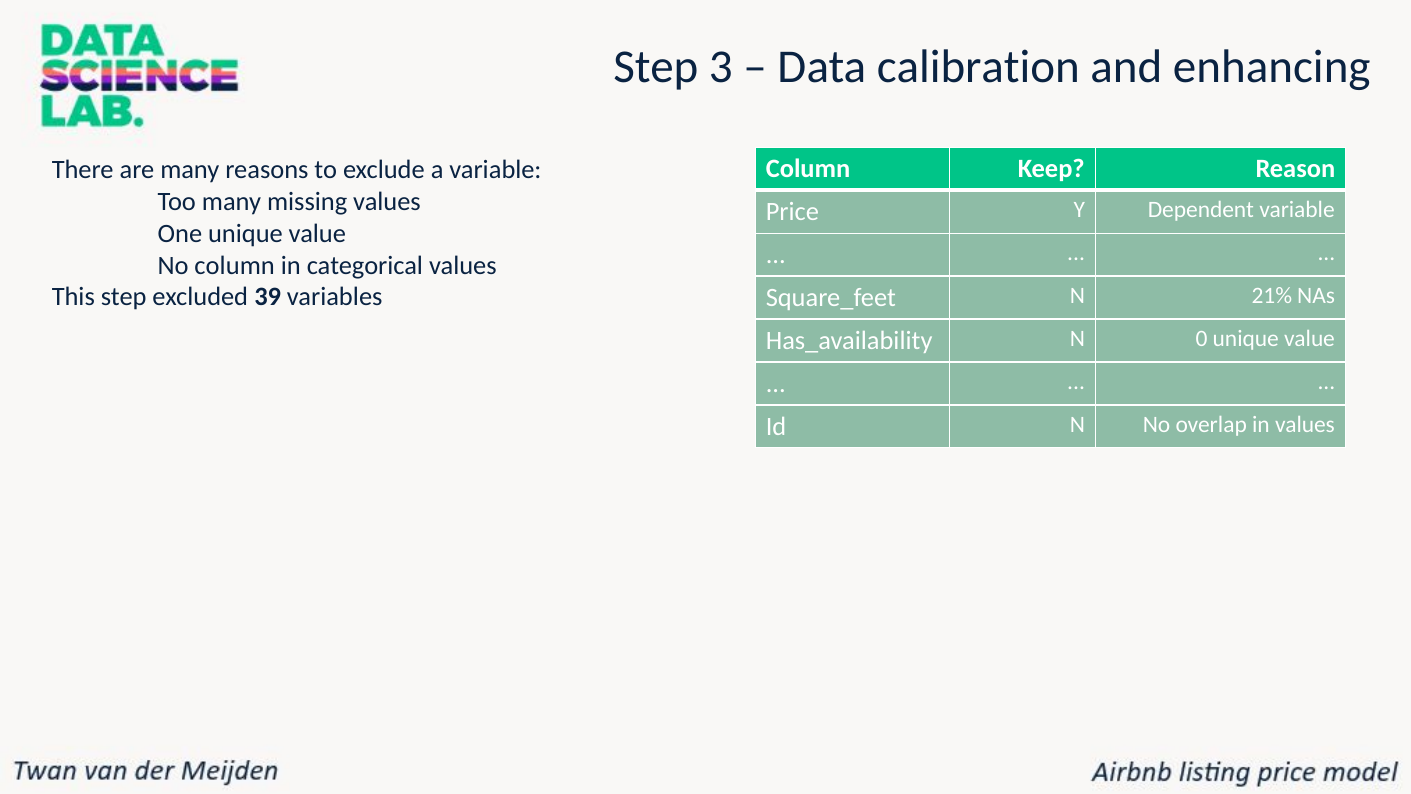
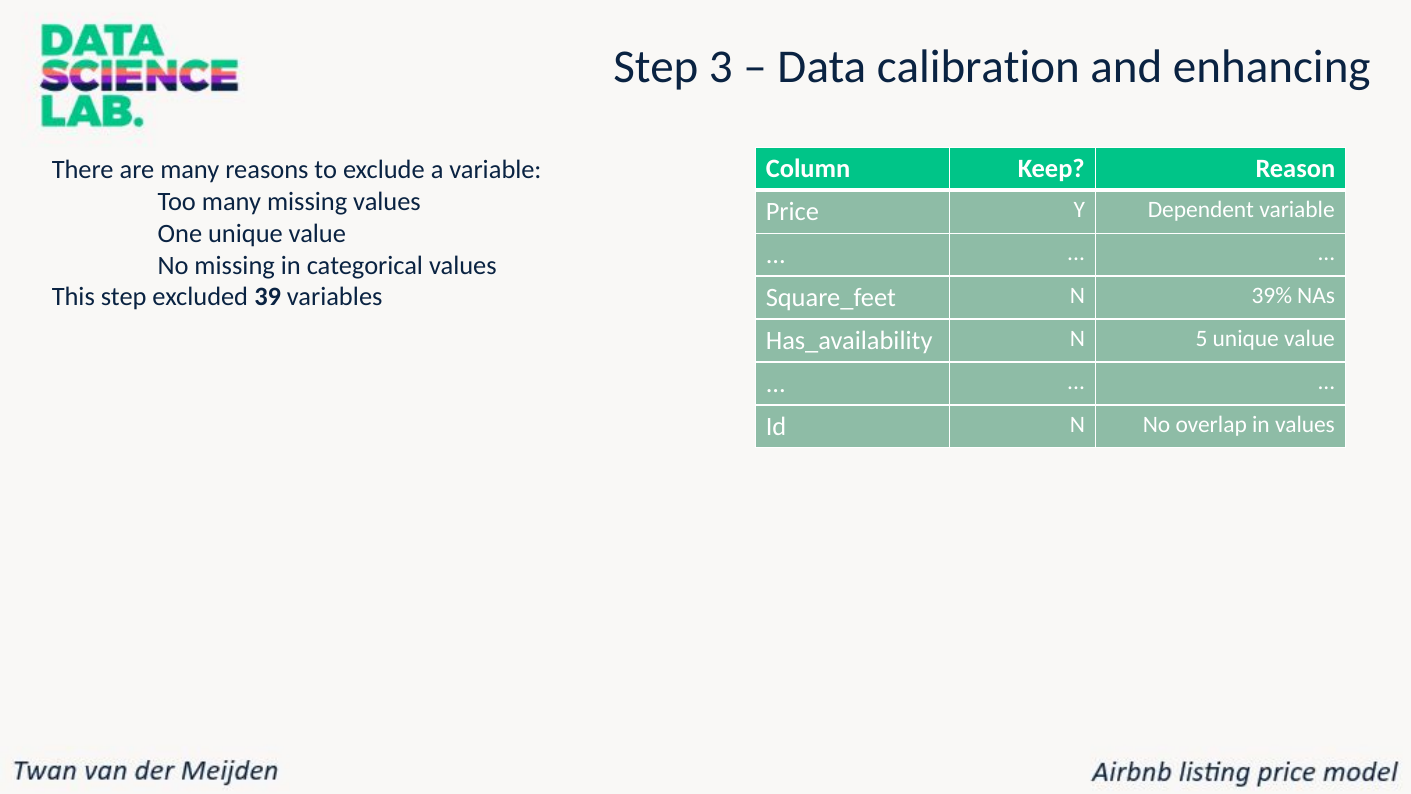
No column: column -> missing
21%: 21% -> 39%
0: 0 -> 5
